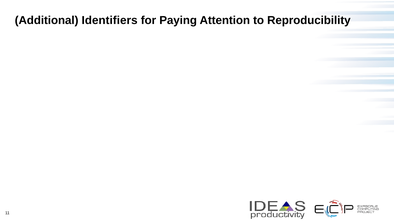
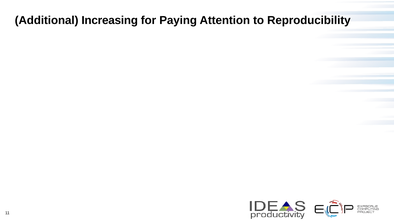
Identifiers: Identifiers -> Increasing
